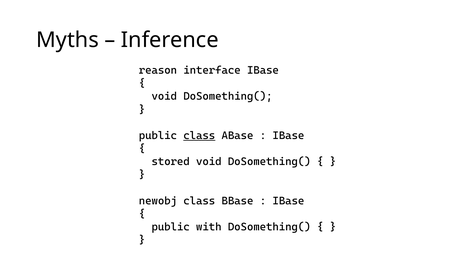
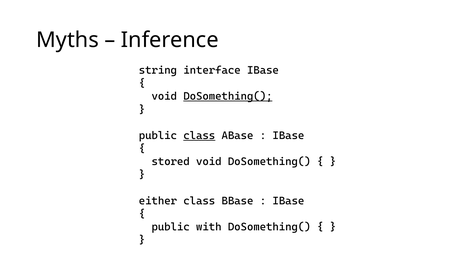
reason: reason -> string
DoSomething( at (228, 96) underline: none -> present
newobj: newobj -> either
